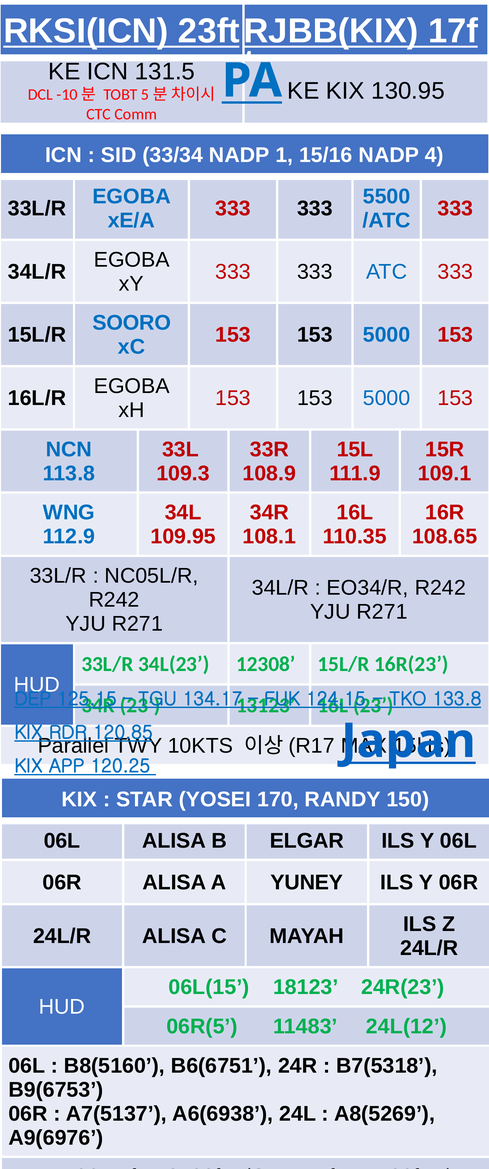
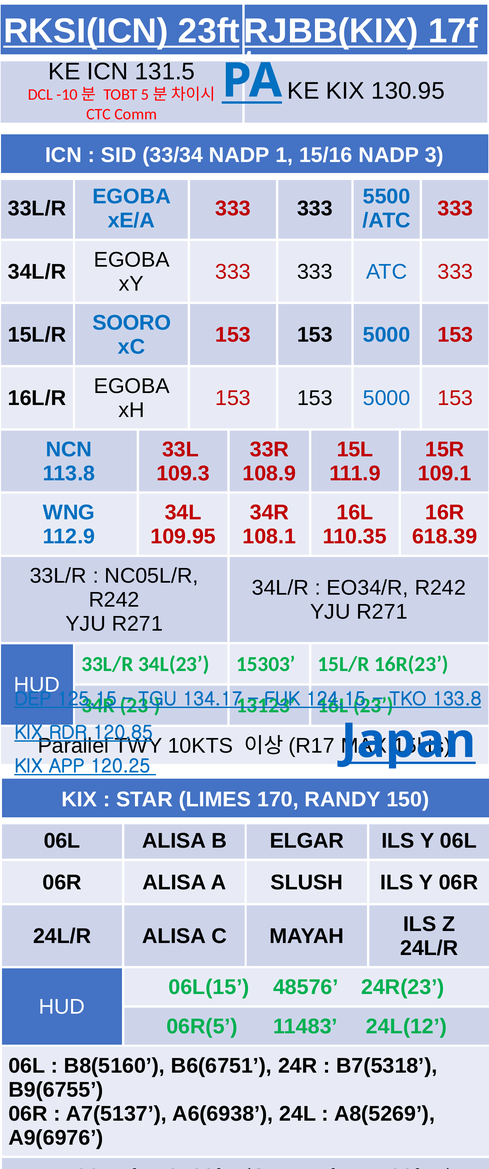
4: 4 -> 3
108.65: 108.65 -> 618.39
12308: 12308 -> 15303
YOSEI: YOSEI -> LIMES
YUNEY: YUNEY -> SLUSH
18123: 18123 -> 48576
B9(6753: B9(6753 -> B9(6755
